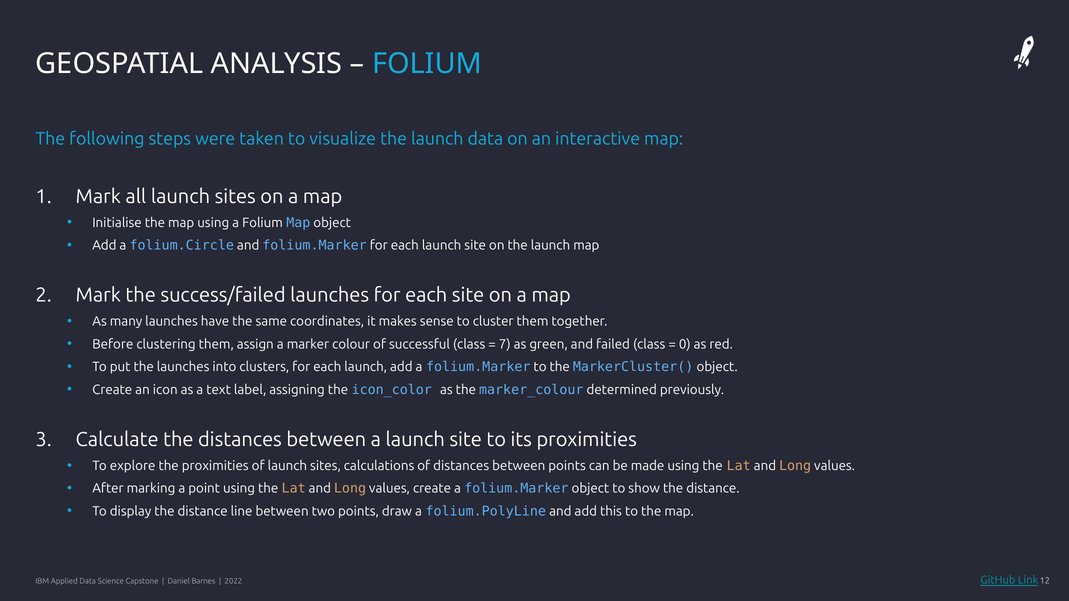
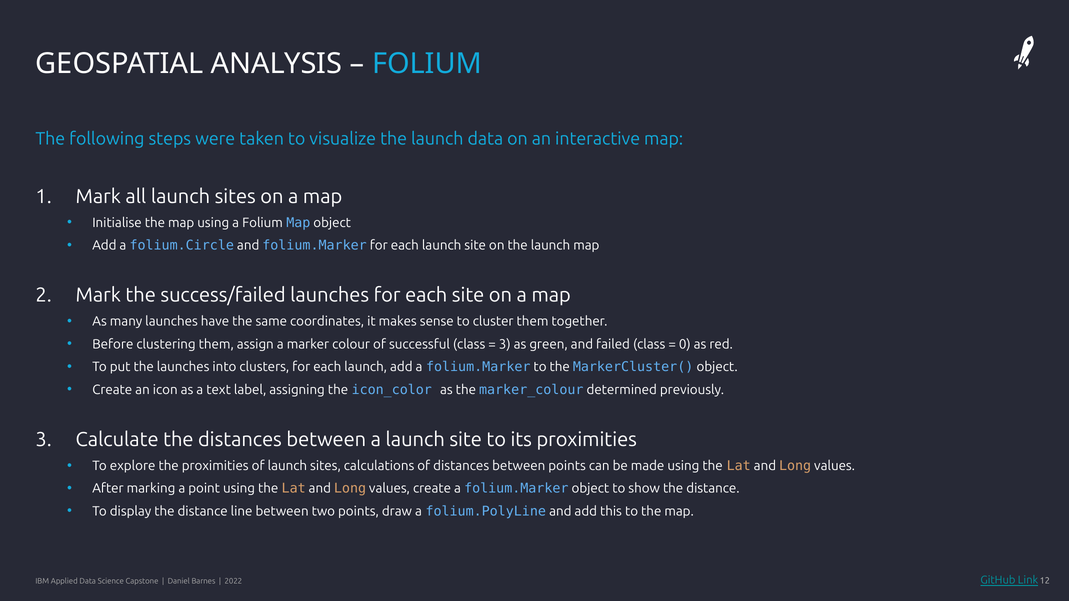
7 at (505, 344): 7 -> 3
